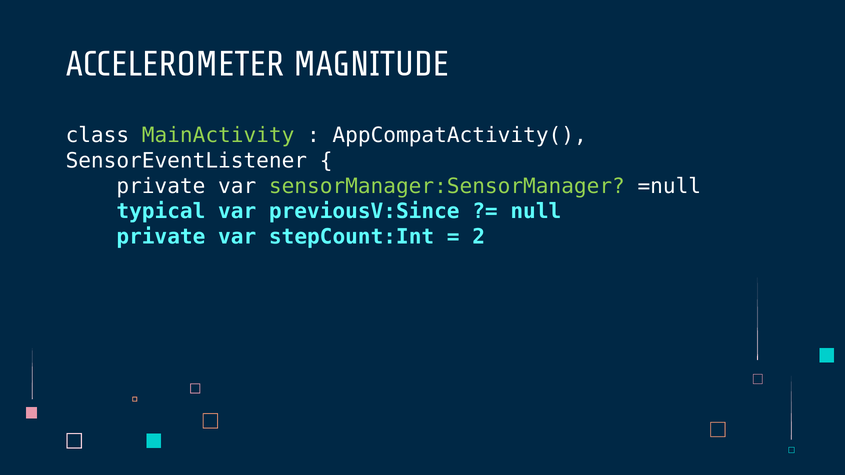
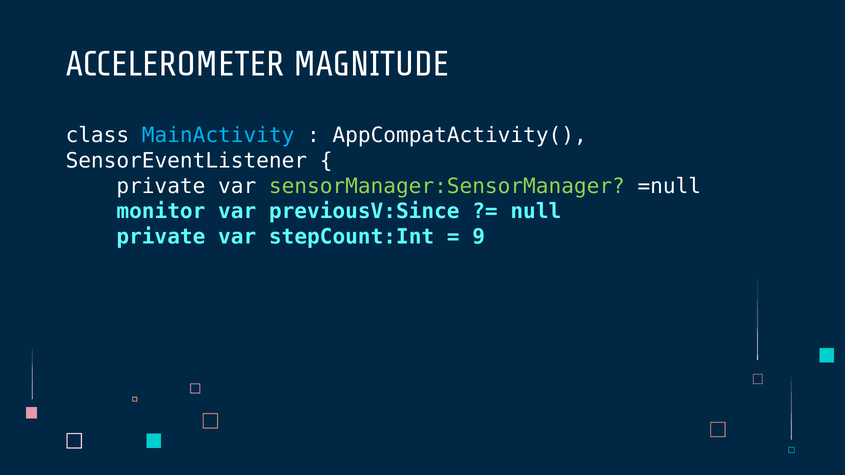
MainActivity colour: light green -> light blue
typical: typical -> monitor
2: 2 -> 9
